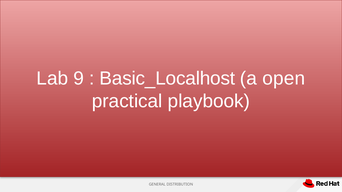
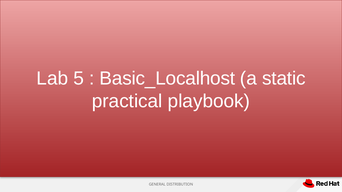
9: 9 -> 5
open: open -> static
